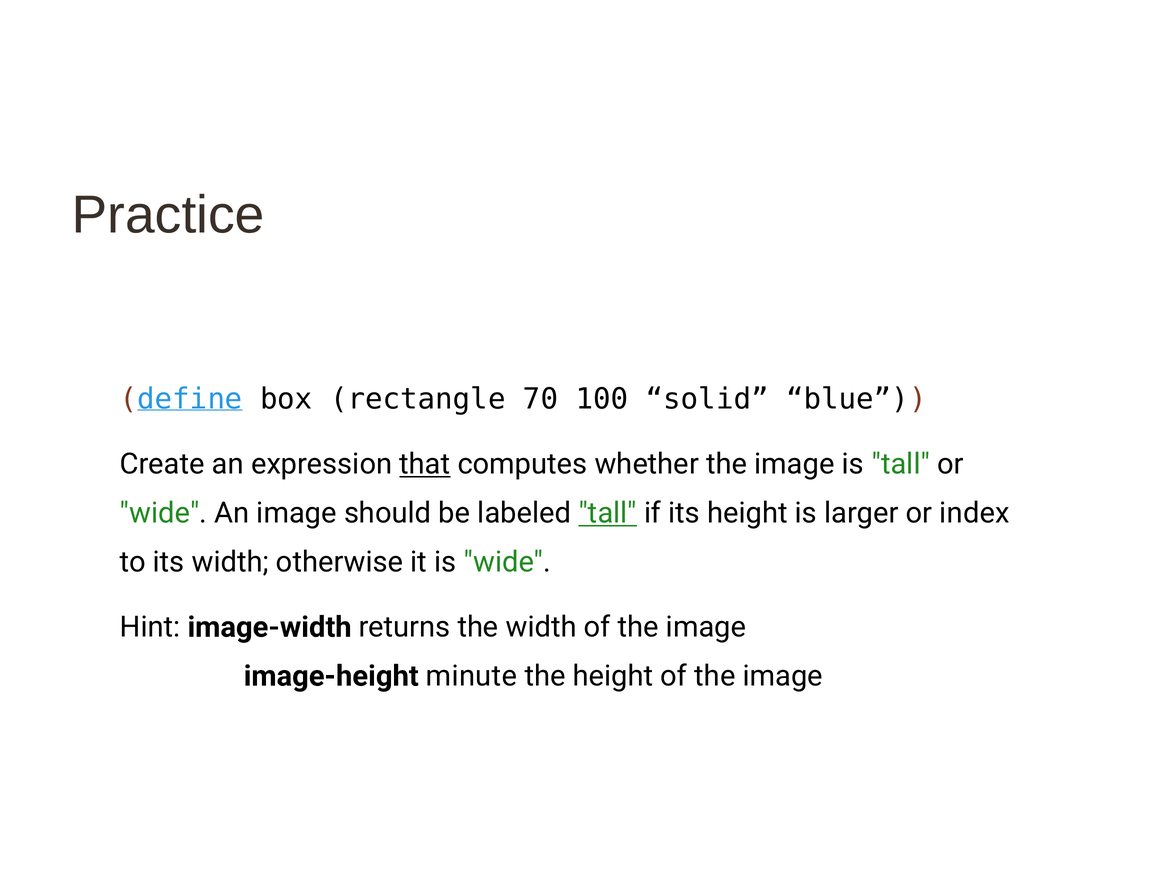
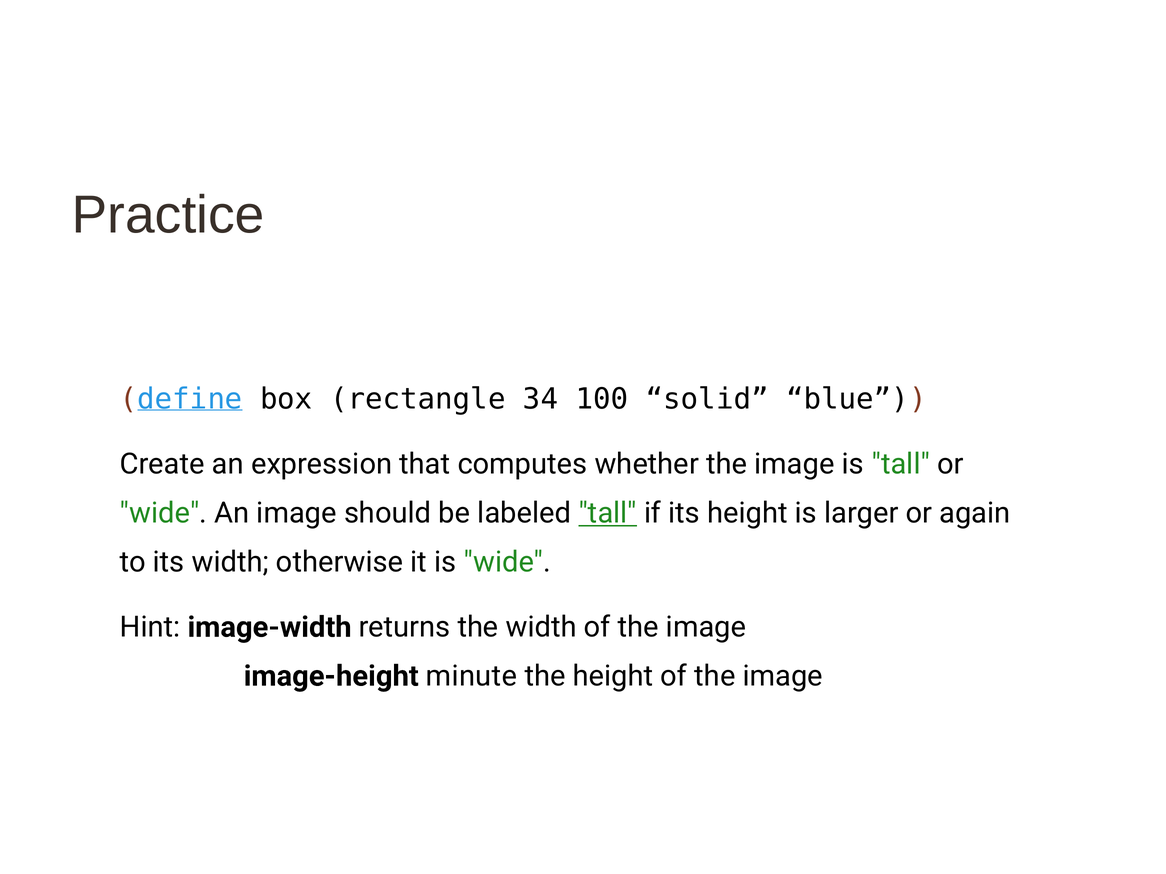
70: 70 -> 34
that underline: present -> none
index: index -> again
